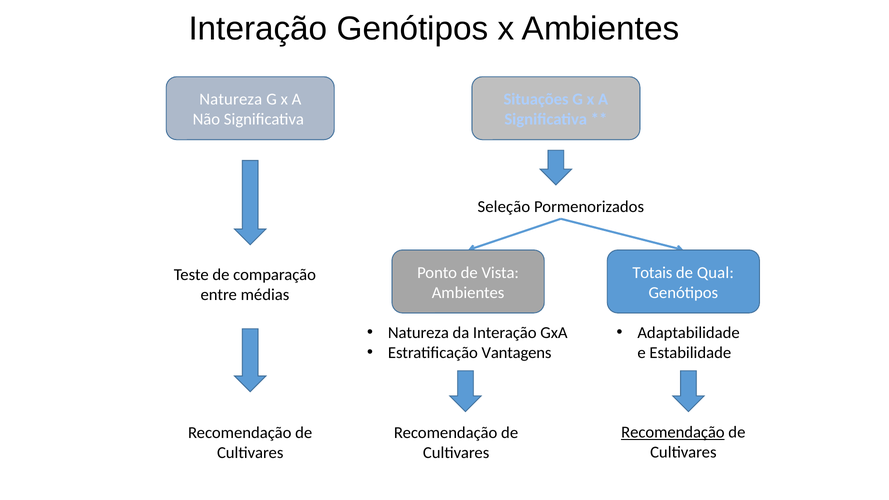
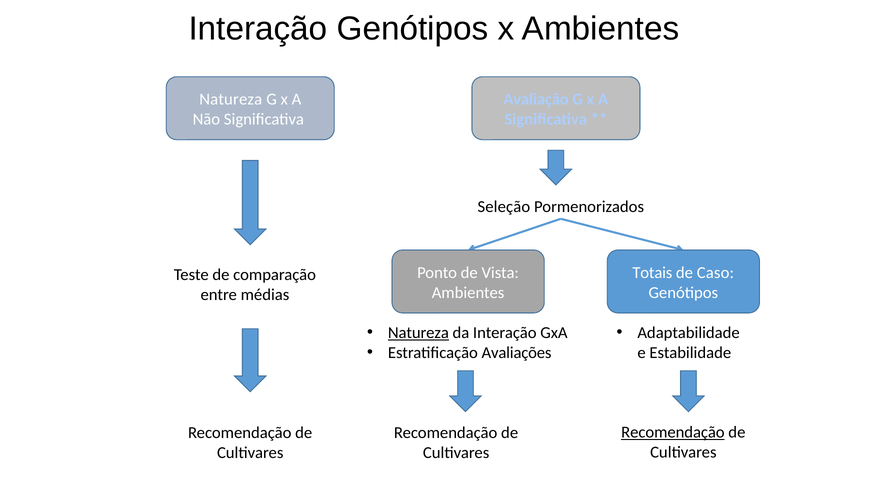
Situações: Situações -> Avaliação
Qual: Qual -> Caso
Natureza at (418, 333) underline: none -> present
Vantagens: Vantagens -> Avaliações
